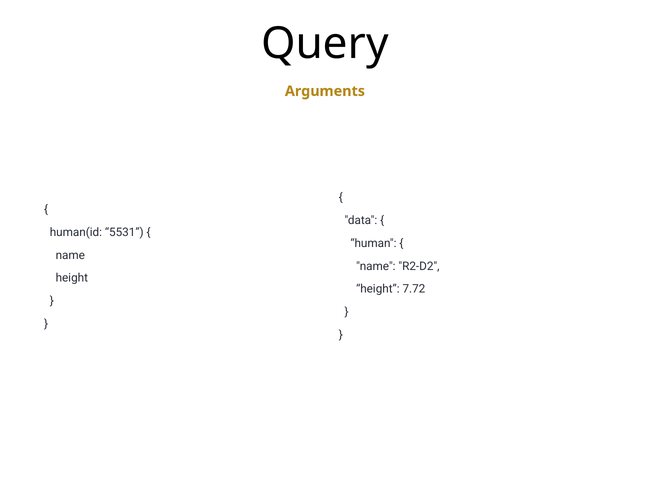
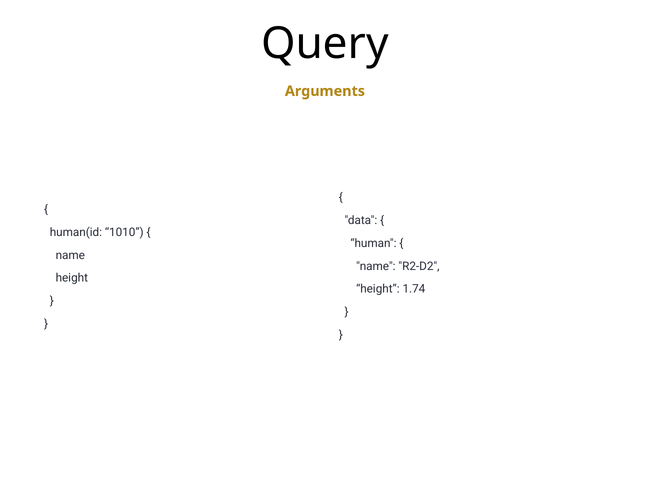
5531: 5531 -> 1010
7.72: 7.72 -> 1.74
